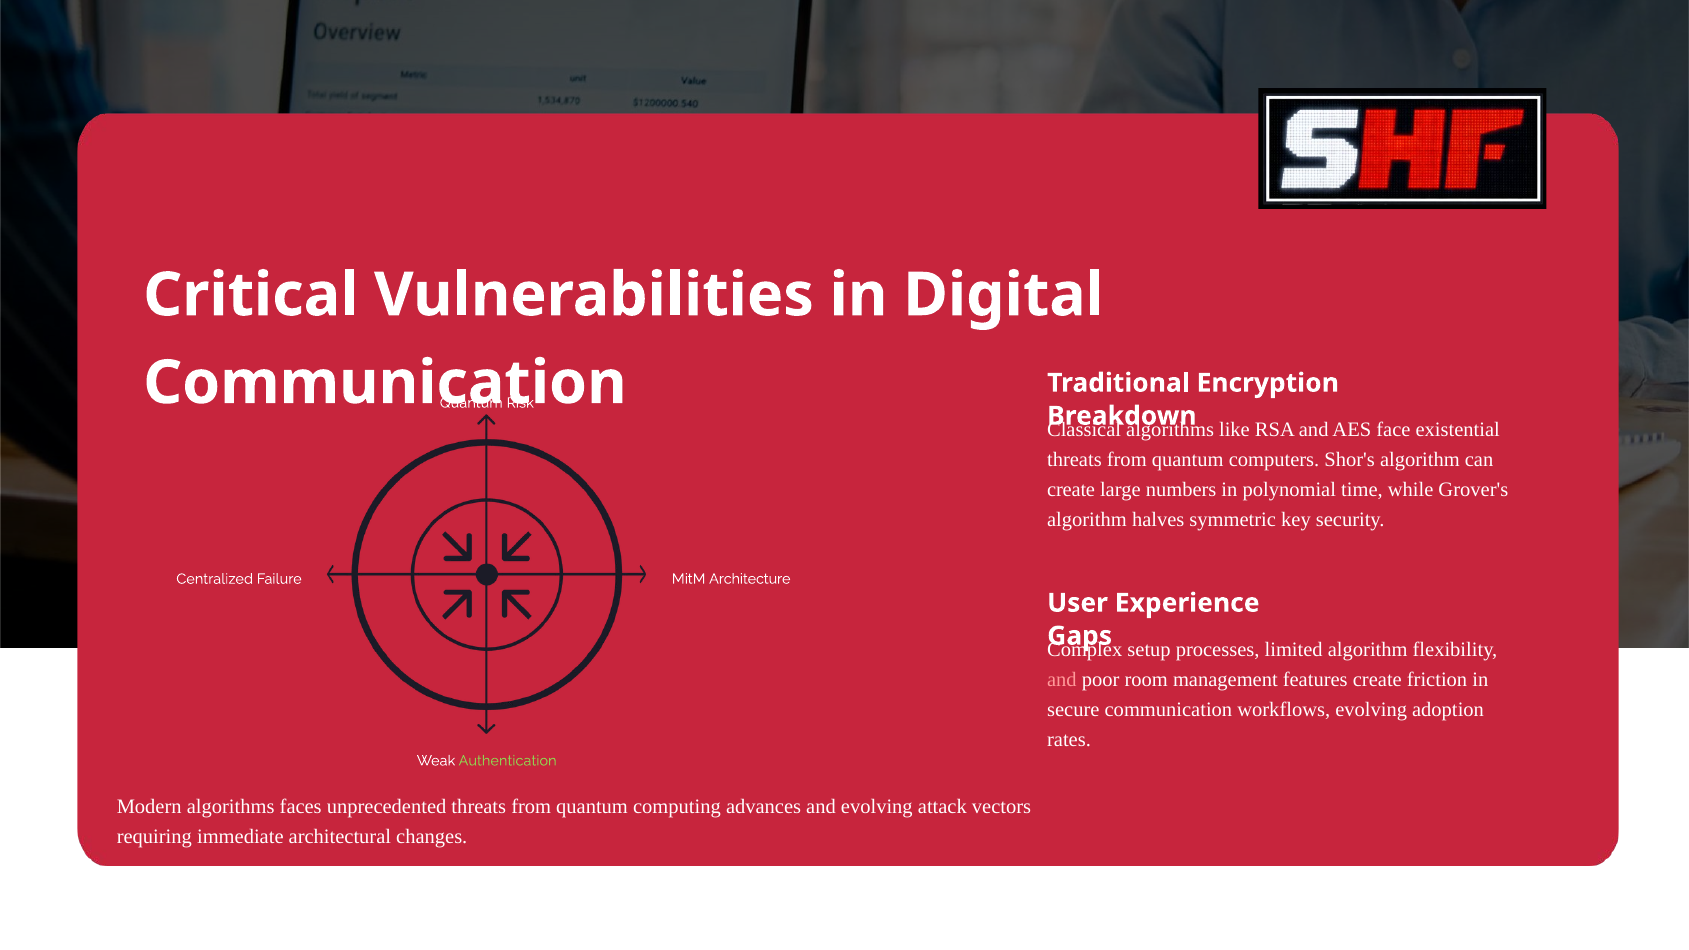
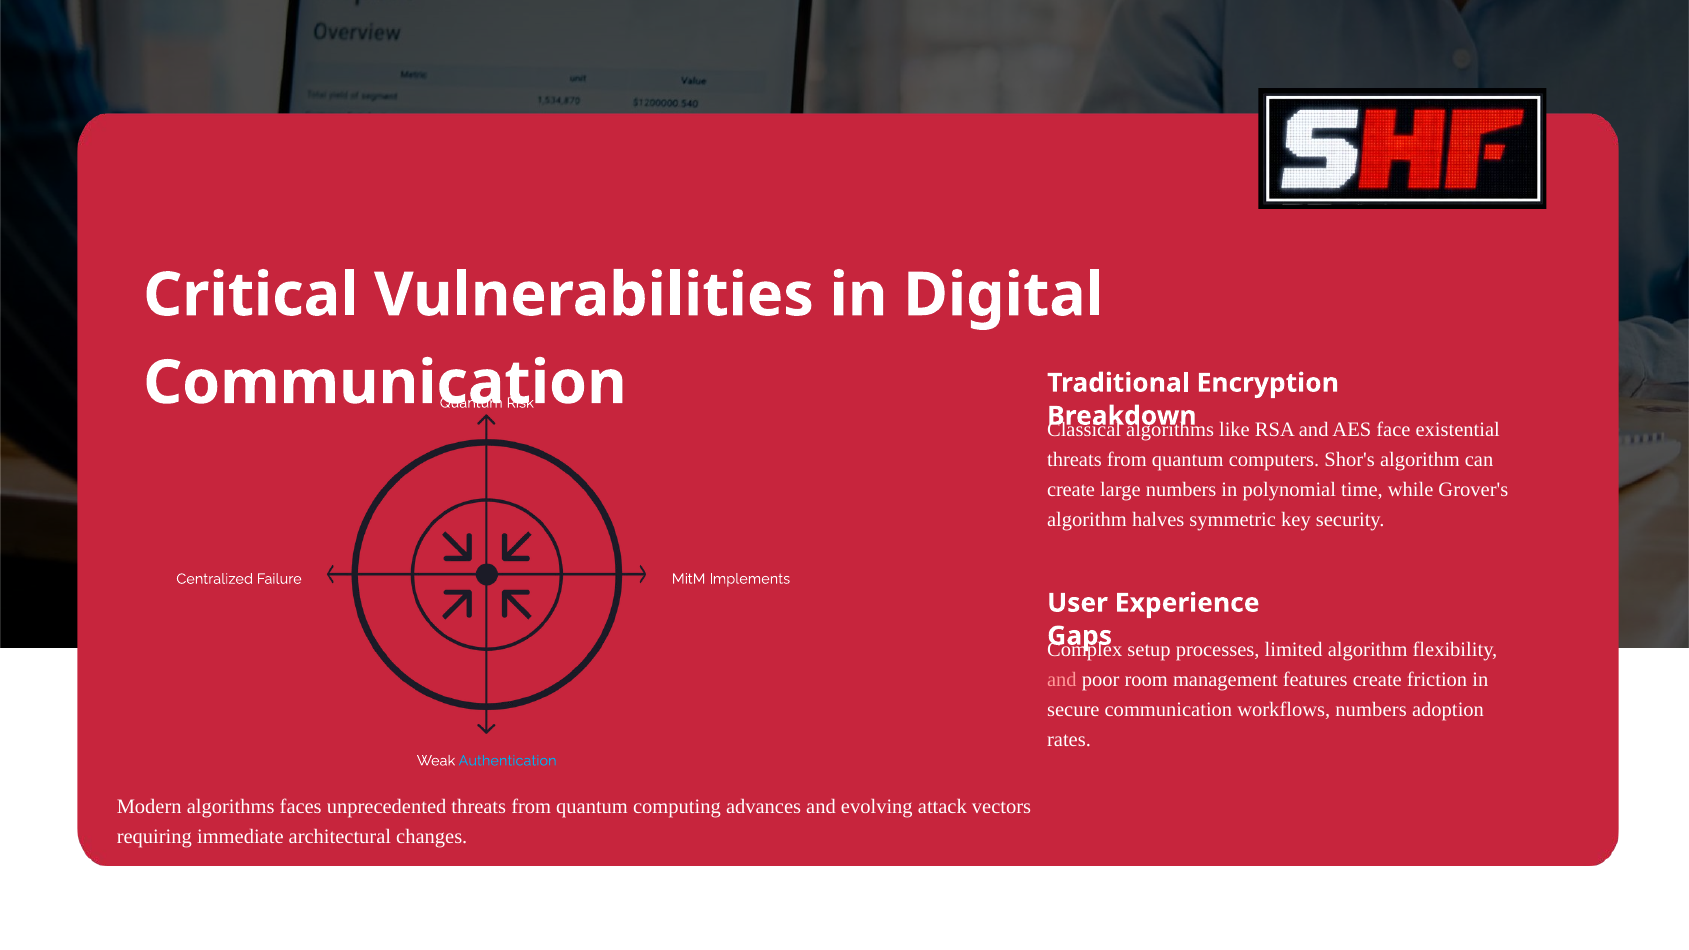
Architecture: Architecture -> Implements
workflows evolving: evolving -> numbers
Authentication colour: light green -> light blue
